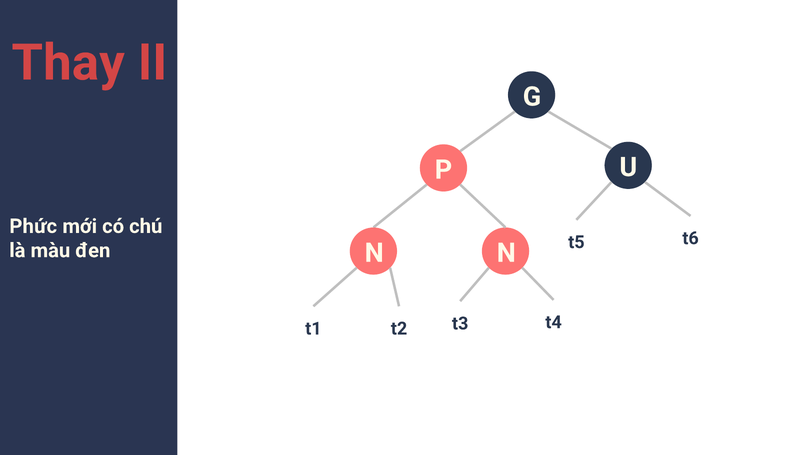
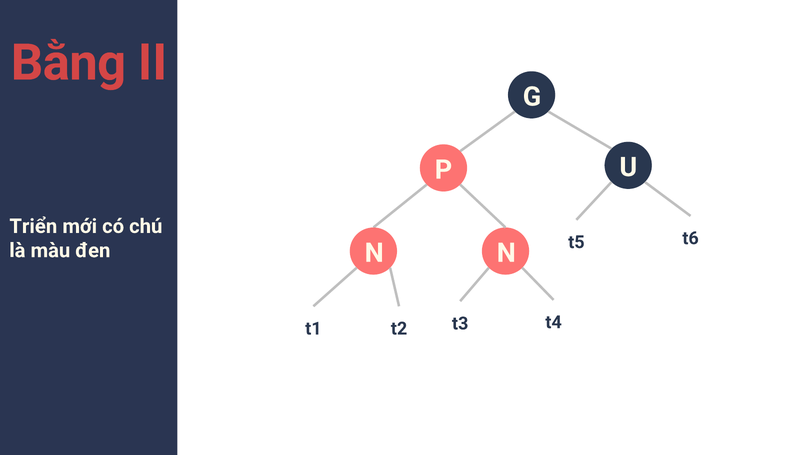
Thay: Thay -> Bằng
Phức: Phức -> Triển
